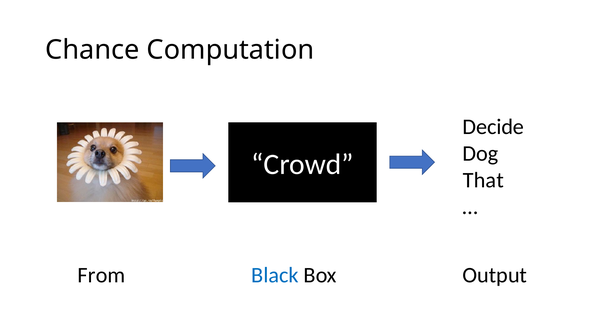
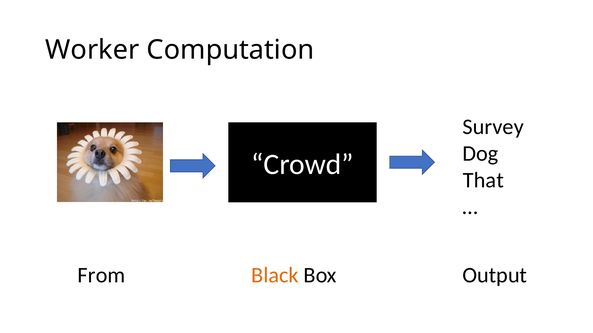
Chance: Chance -> Worker
Decide: Decide -> Survey
Black colour: blue -> orange
